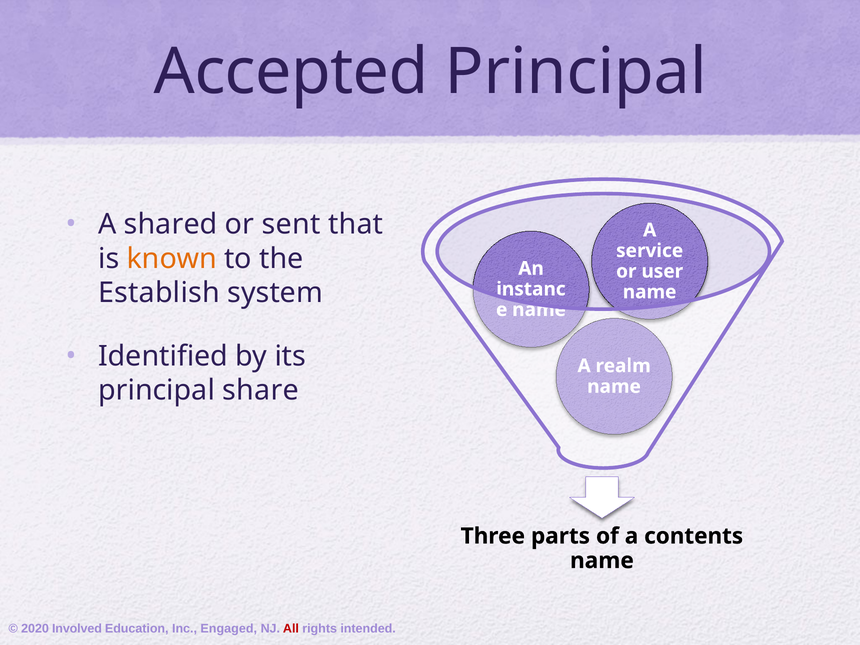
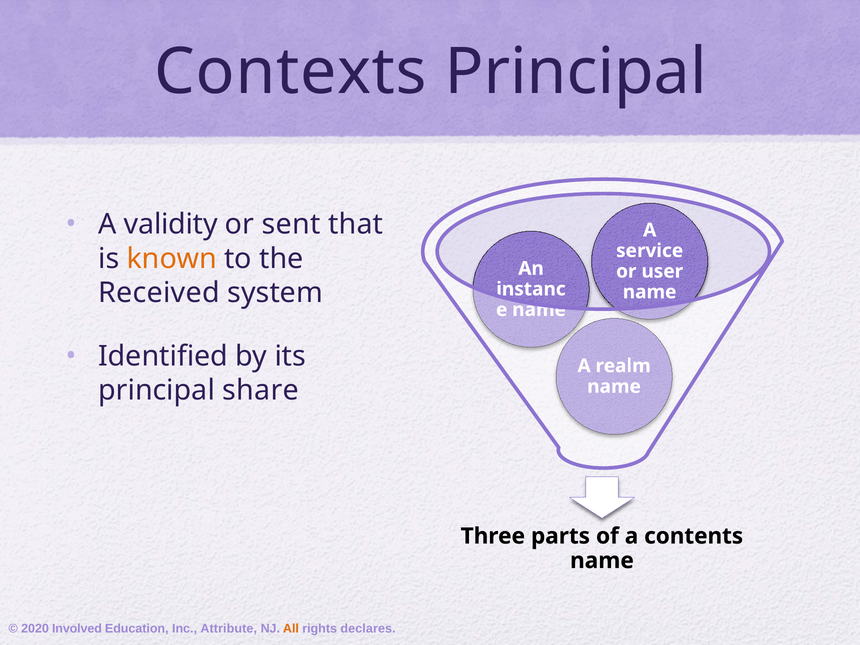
Accepted: Accepted -> Contexts
shared: shared -> validity
Establish: Establish -> Received
Engaged: Engaged -> Attribute
All colour: red -> orange
intended: intended -> declares
